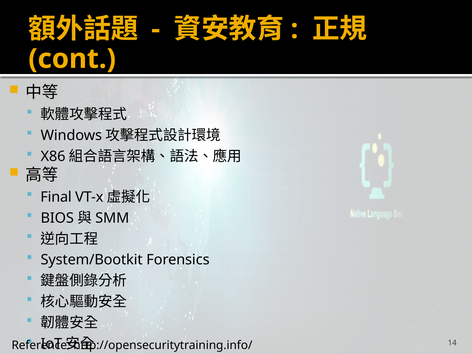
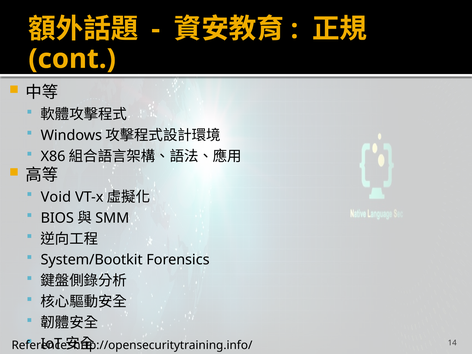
Final: Final -> Void
